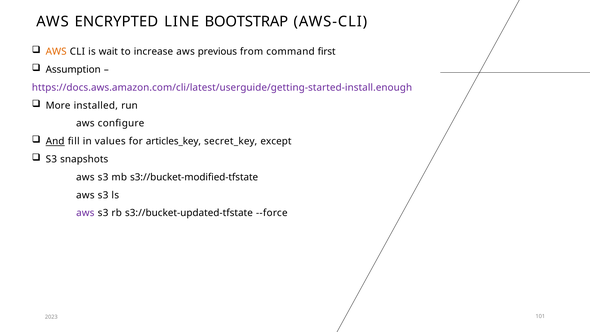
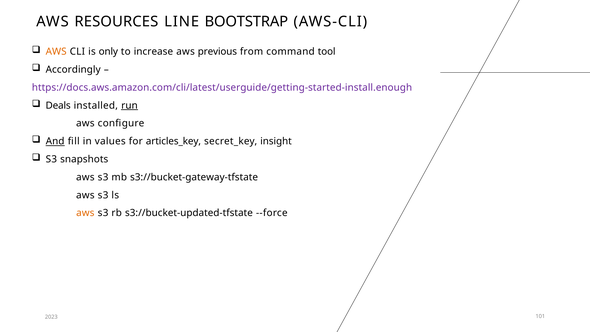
ENCRYPTED: ENCRYPTED -> RESOURCES
wait: wait -> only
first: first -> tool
Assumption: Assumption -> Accordingly
More: More -> Deals
run underline: none -> present
except: except -> insight
s3://bucket-modified-tfstate: s3://bucket-modified-tfstate -> s3://bucket-gateway-tfstate
aws at (85, 213) colour: purple -> orange
